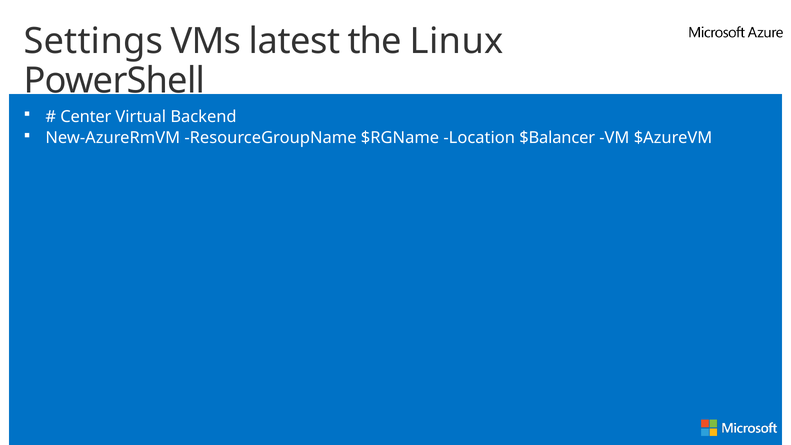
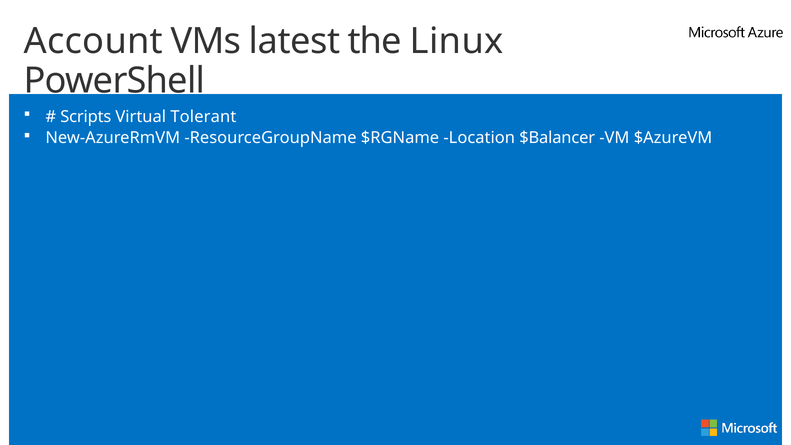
Settings: Settings -> Account
Center: Center -> Scripts
Backend: Backend -> Tolerant
